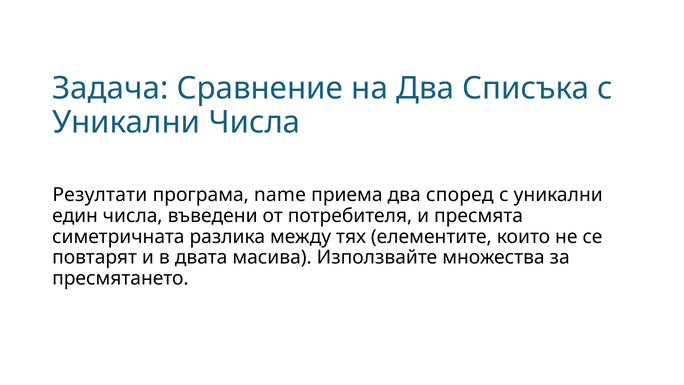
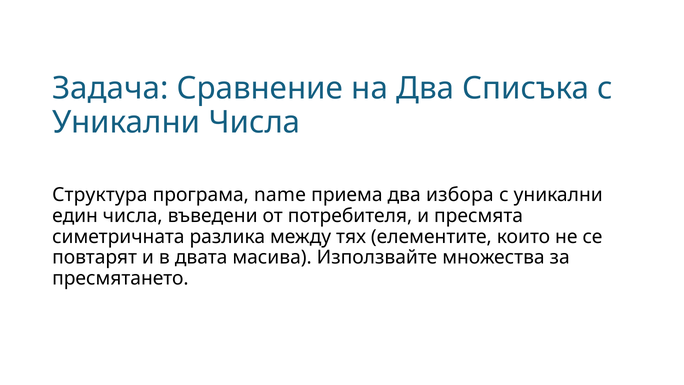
Резултати: Резултати -> Структура
според: според -> избора
